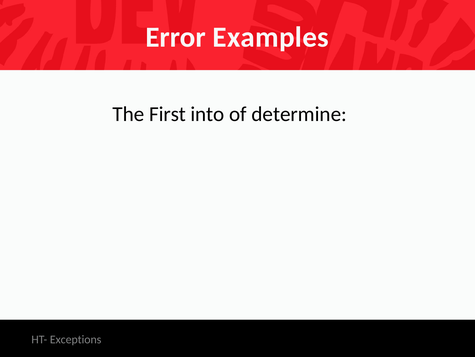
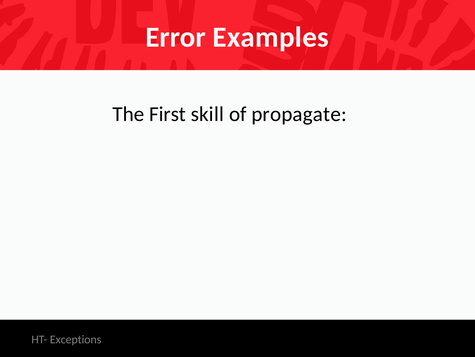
into: into -> skill
determine: determine -> propagate
